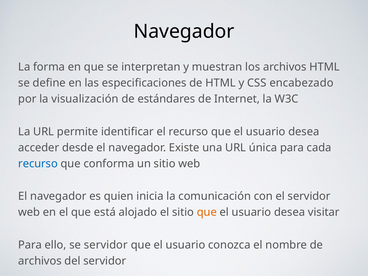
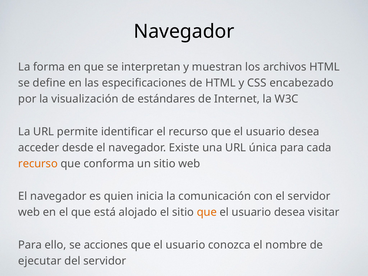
recurso at (38, 164) colour: blue -> orange
se servidor: servidor -> acciones
archivos at (40, 261): archivos -> ejecutar
